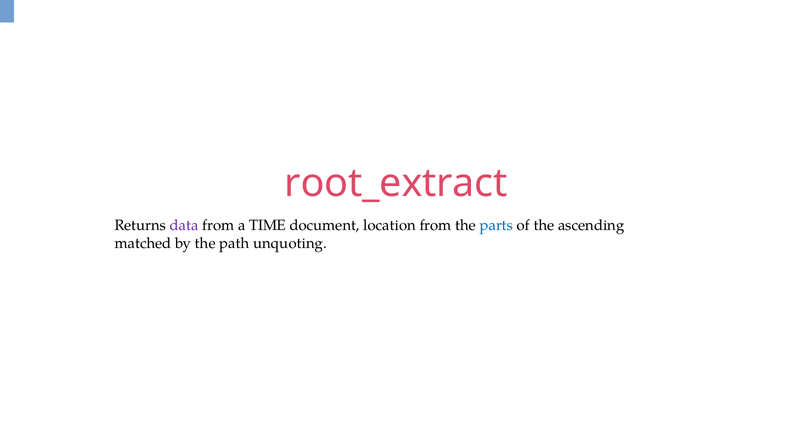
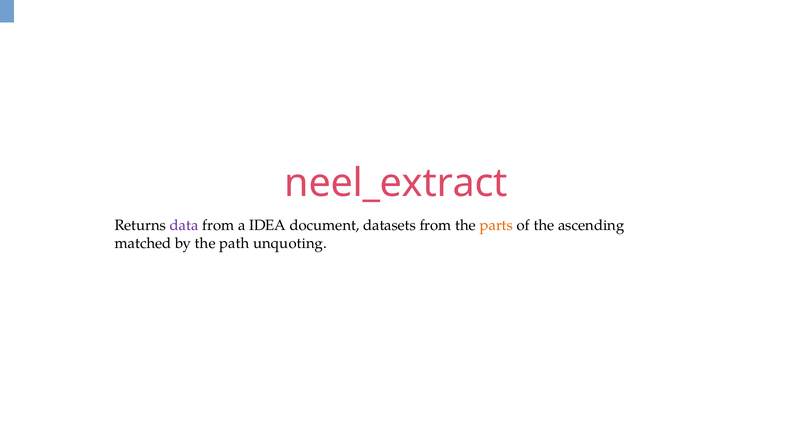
root_extract: root_extract -> neel_extract
TIME: TIME -> IDEA
location: location -> datasets
parts colour: blue -> orange
